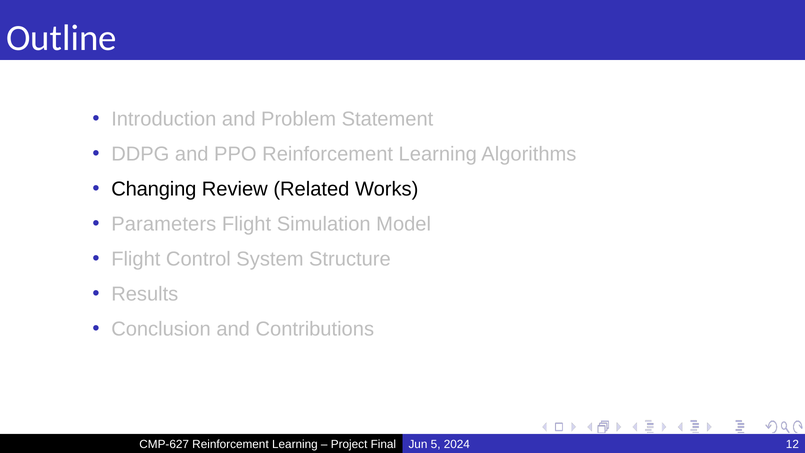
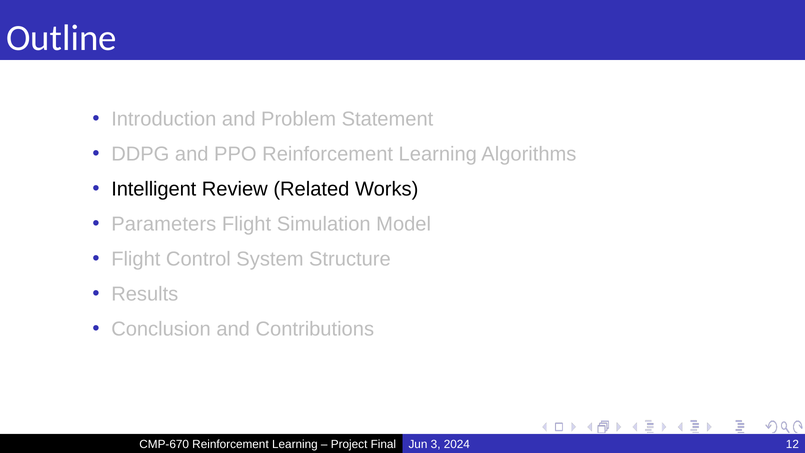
Changing: Changing -> Intelligent
CMP-627: CMP-627 -> CMP-670
5: 5 -> 3
